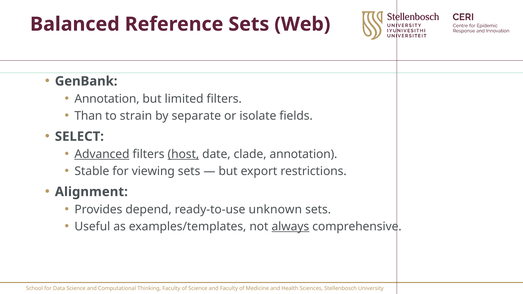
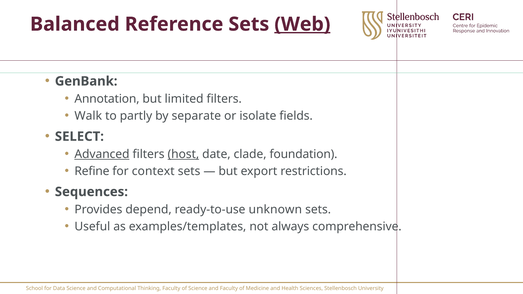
Web underline: none -> present
Than: Than -> Walk
strain: strain -> partly
clade annotation: annotation -> foundation
Stable: Stable -> Refine
viewing: viewing -> context
Alignment: Alignment -> Sequences
always underline: present -> none
